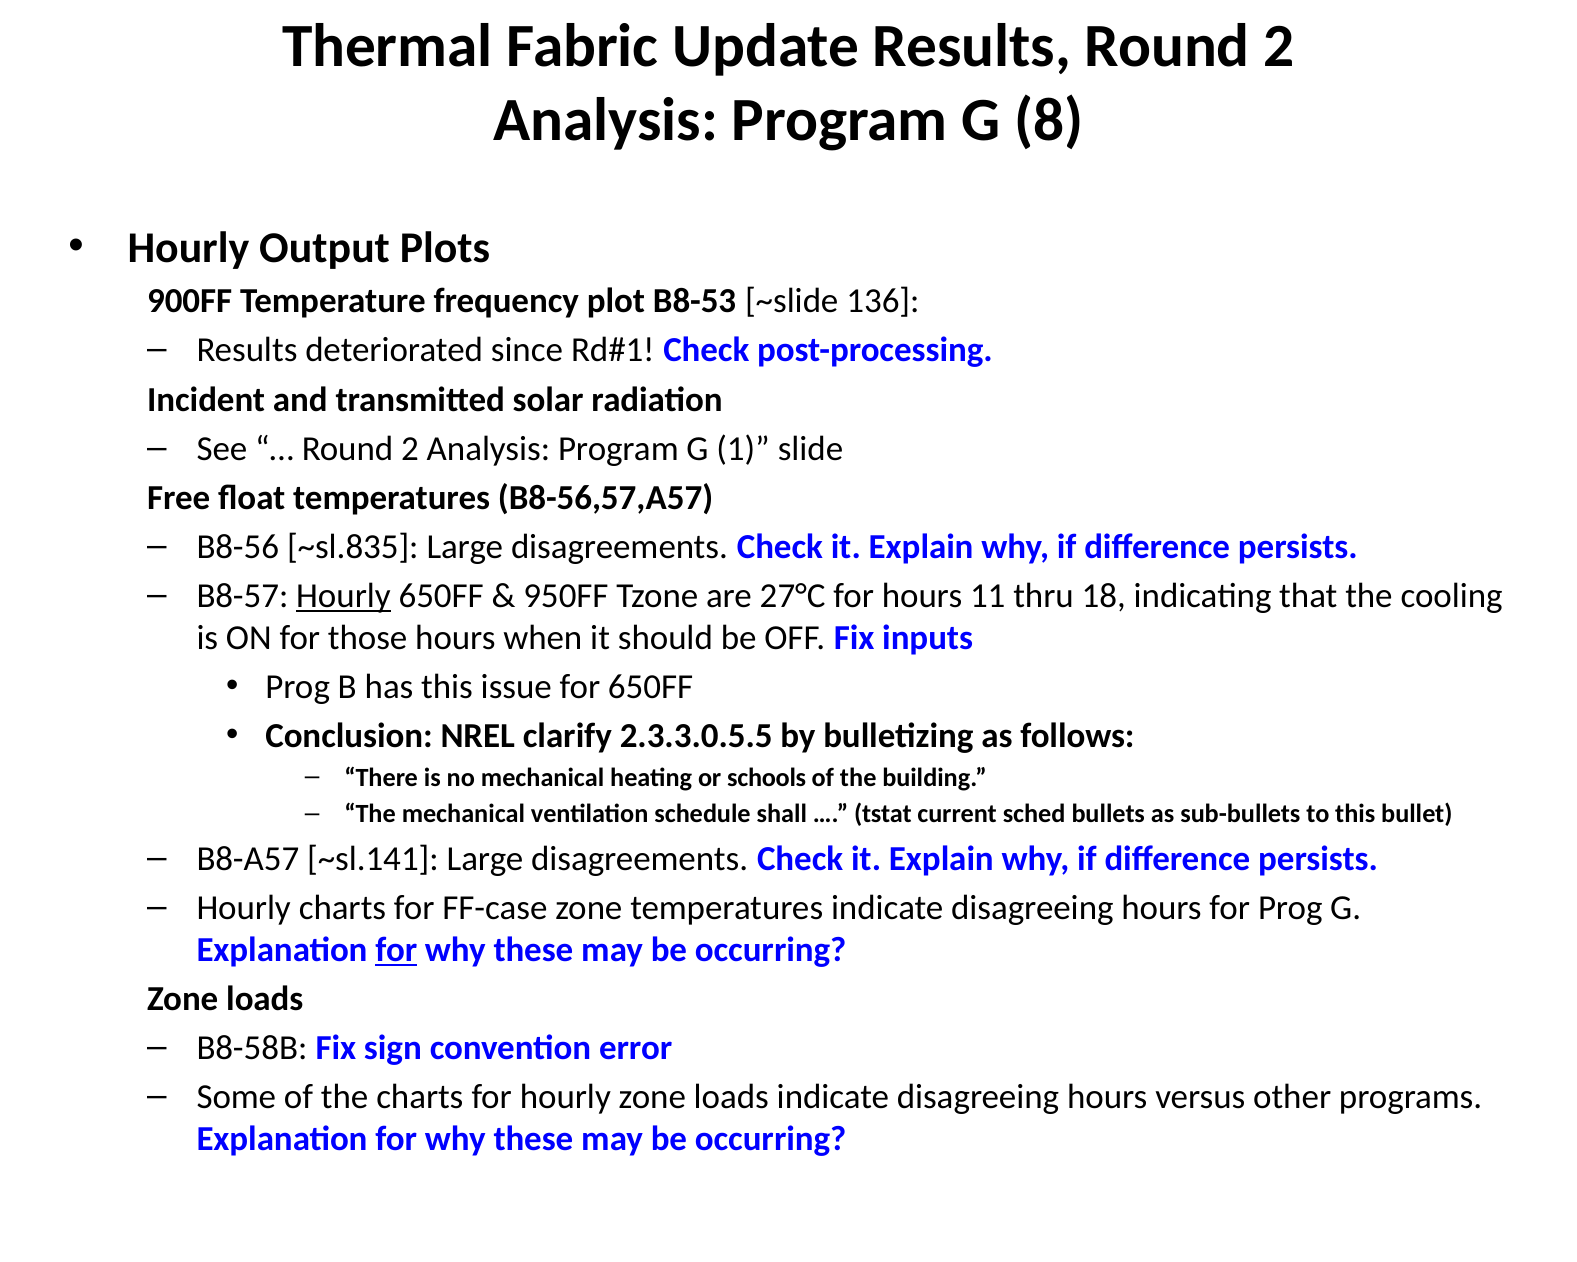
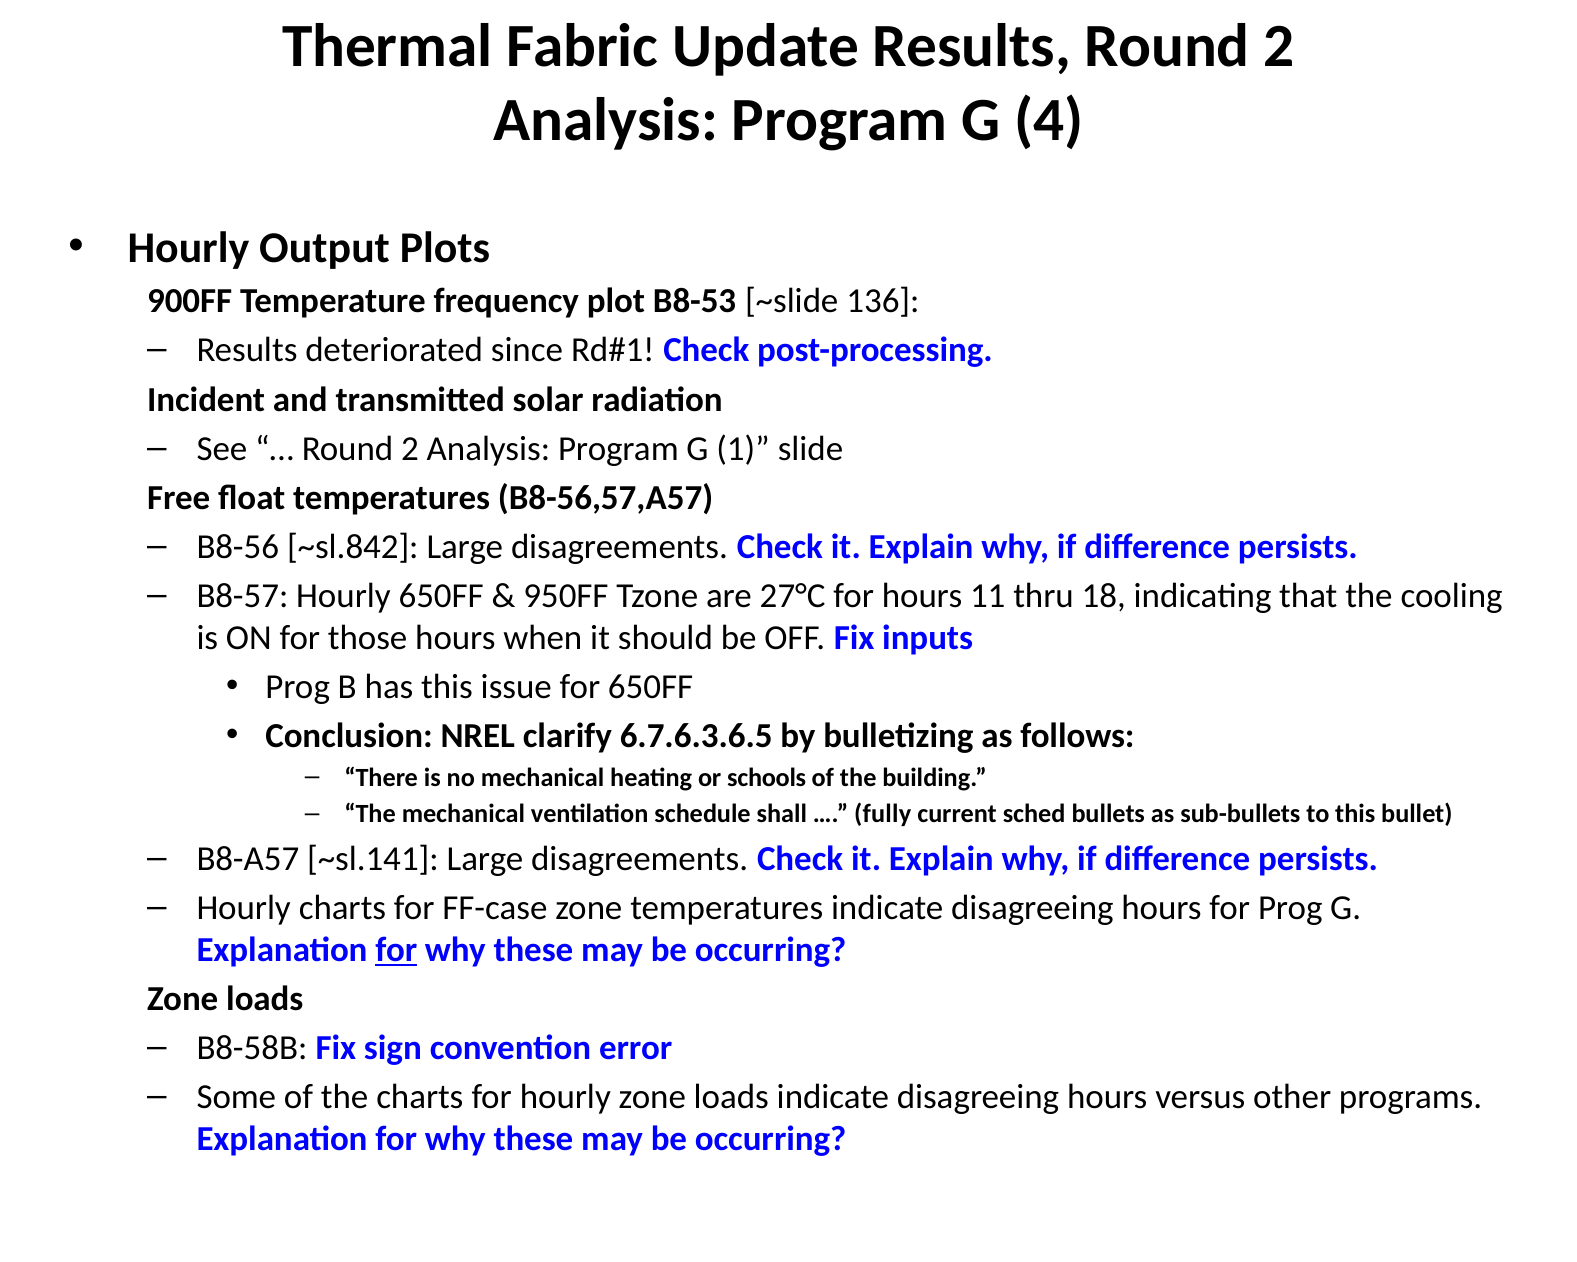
8: 8 -> 4
~sl.835: ~sl.835 -> ~sl.842
Hourly at (343, 596) underline: present -> none
2.3.3.0.5.5: 2.3.3.0.5.5 -> 6.7.6.3.6.5
tstat: tstat -> fully
